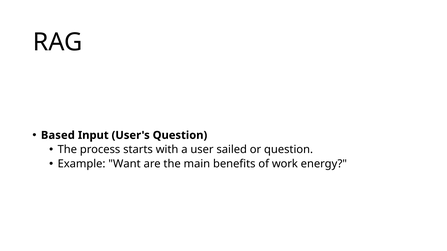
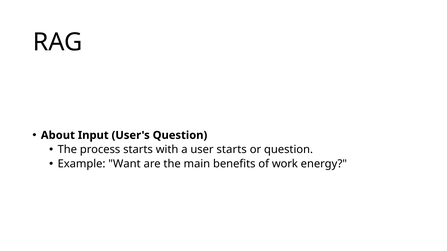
Based: Based -> About
user sailed: sailed -> starts
